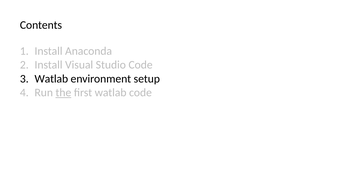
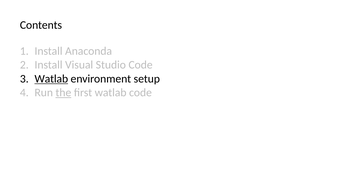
Watlab at (51, 79) underline: none -> present
